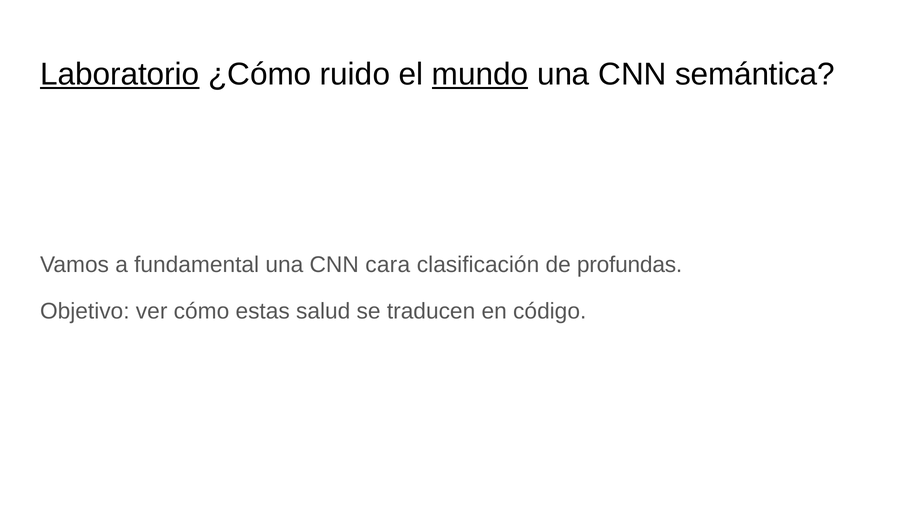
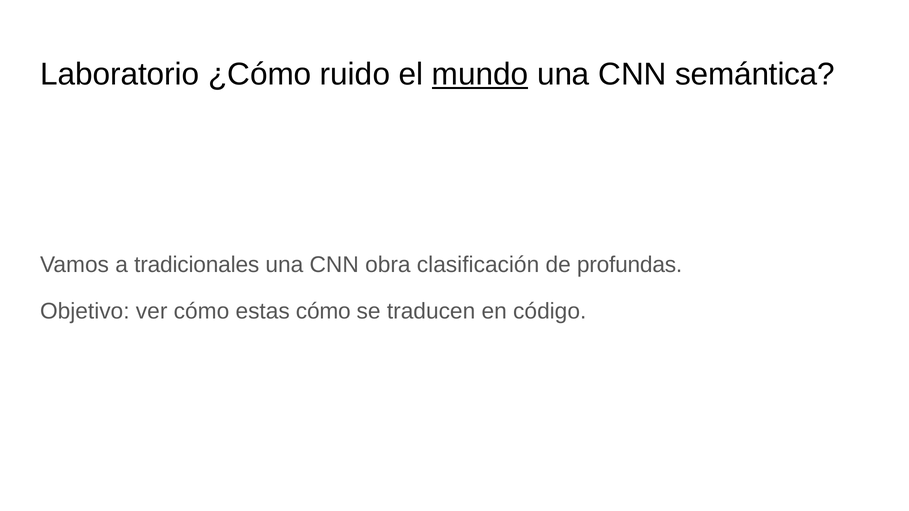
Laboratorio underline: present -> none
fundamental: fundamental -> tradicionales
cara: cara -> obra
estas salud: salud -> cómo
